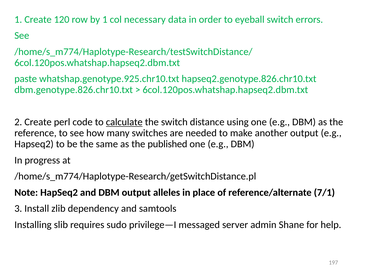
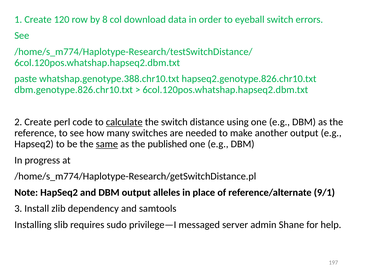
by 1: 1 -> 8
necessary: necessary -> download
whatshap.genotype.925.chr10.txt: whatshap.genotype.925.chr10.txt -> whatshap.genotype.388.chr10.txt
same underline: none -> present
7/1: 7/1 -> 9/1
